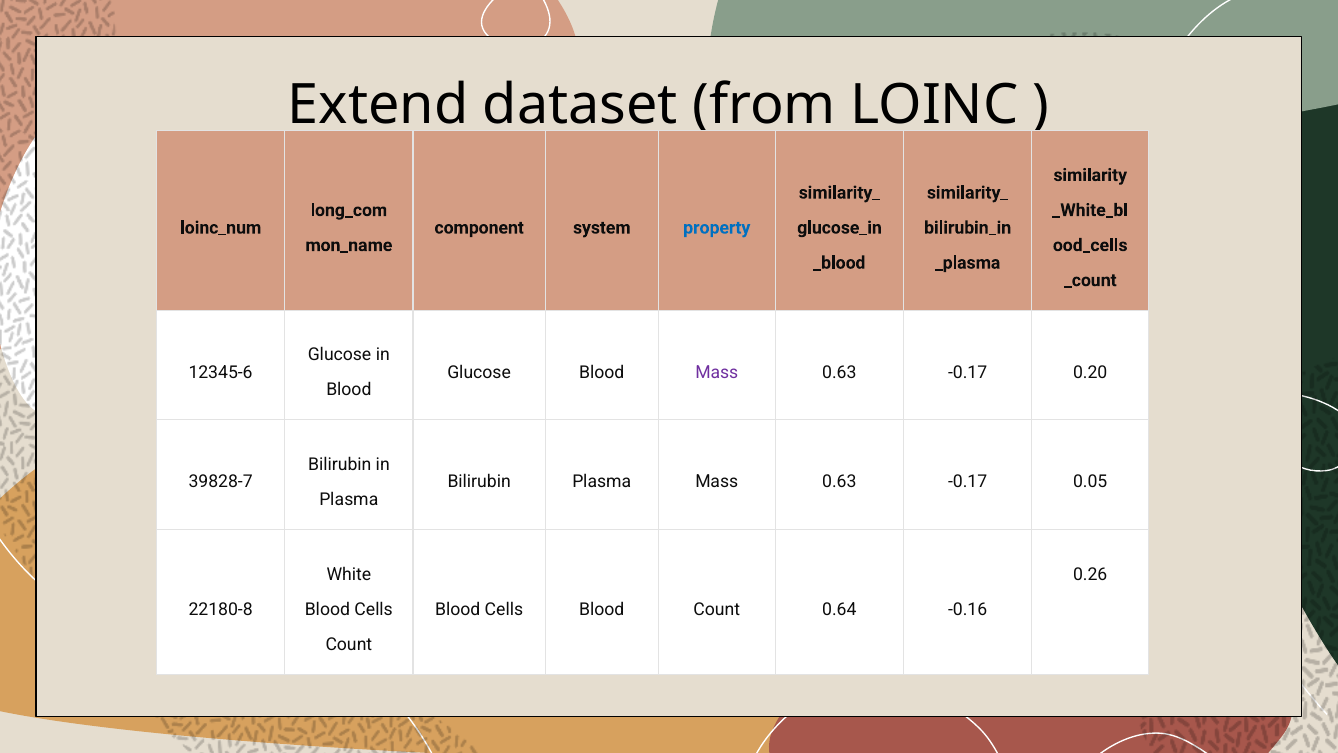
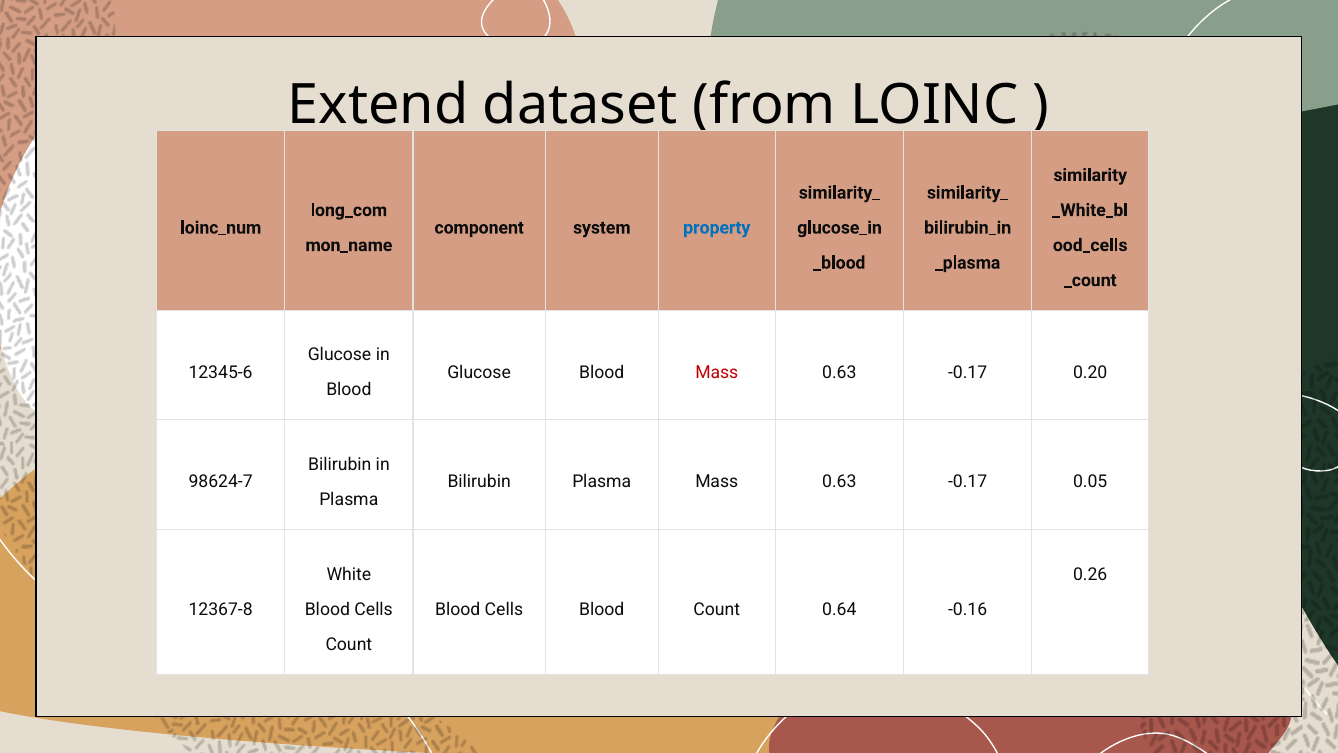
Mass at (717, 372) colour: purple -> red
39828-7: 39828-7 -> 98624-7
22180-8: 22180-8 -> 12367-8
